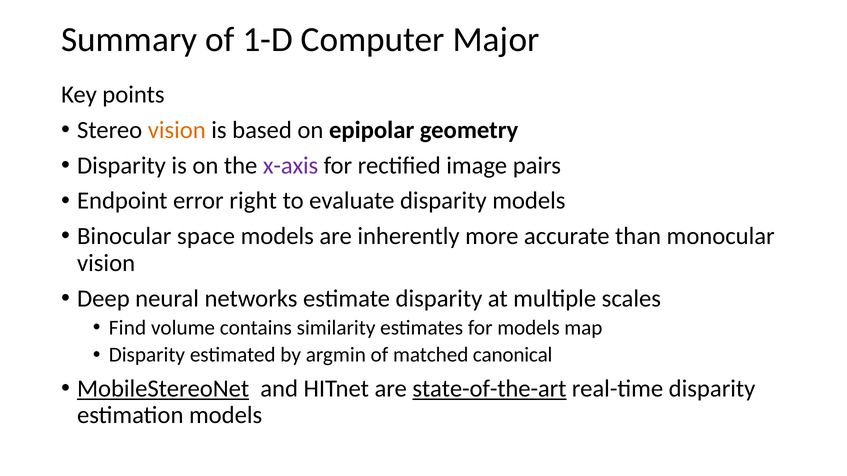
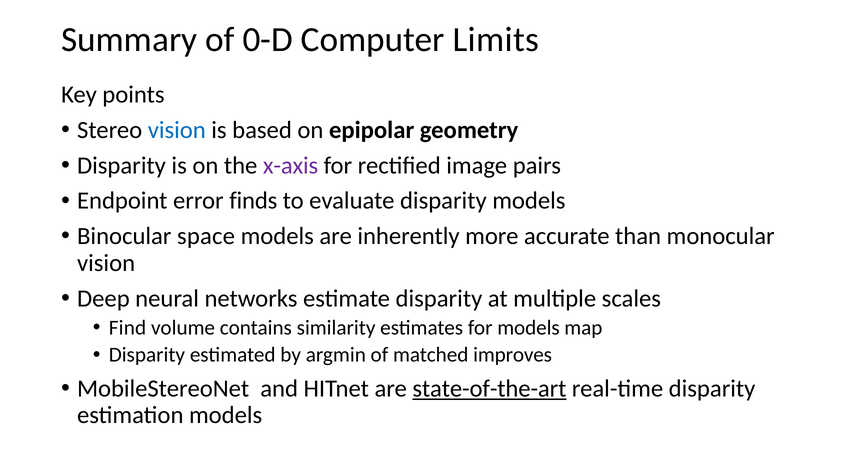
1-D: 1-D -> 0-D
Major: Major -> Limits
vision at (177, 130) colour: orange -> blue
right: right -> finds
canonical: canonical -> improves
MobileStereoNet underline: present -> none
